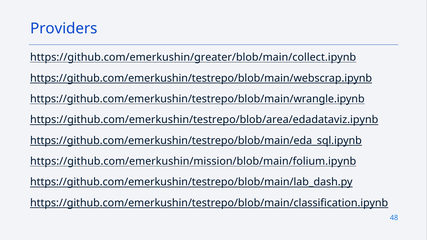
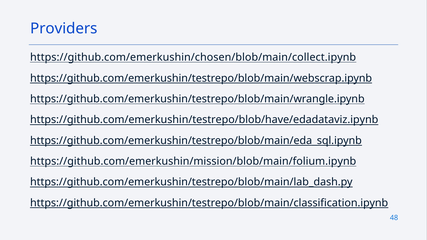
https://github.com/emerkushin/greater/blob/main/collect.ipynb: https://github.com/emerkushin/greater/blob/main/collect.ipynb -> https://github.com/emerkushin/chosen/blob/main/collect.ipynb
https://github.com/emerkushin/testrepo/blob/area/edadataviz.ipynb: https://github.com/emerkushin/testrepo/blob/area/edadataviz.ipynb -> https://github.com/emerkushin/testrepo/blob/have/edadataviz.ipynb
